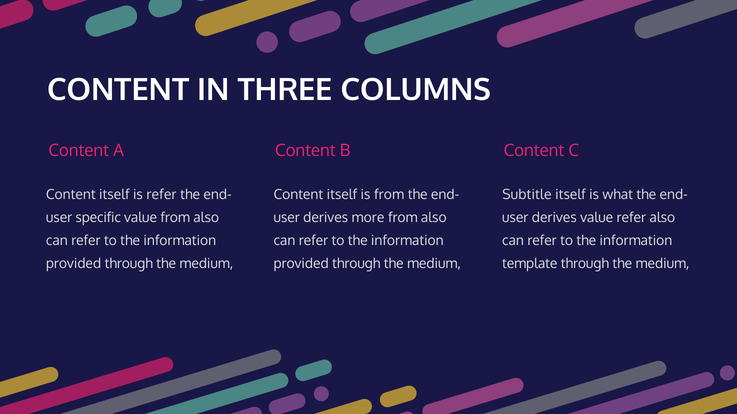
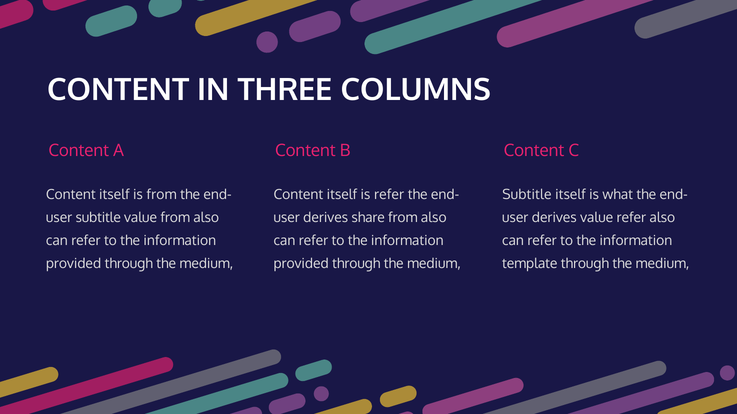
is refer: refer -> from
is from: from -> refer
specific at (98, 218): specific -> subtitle
more: more -> share
